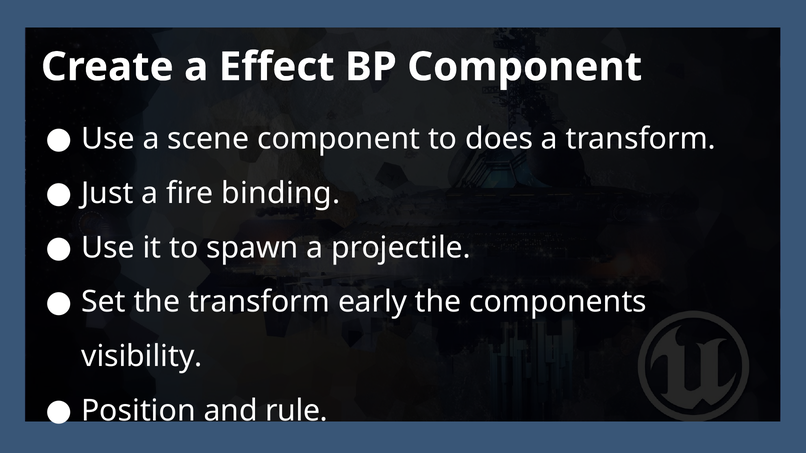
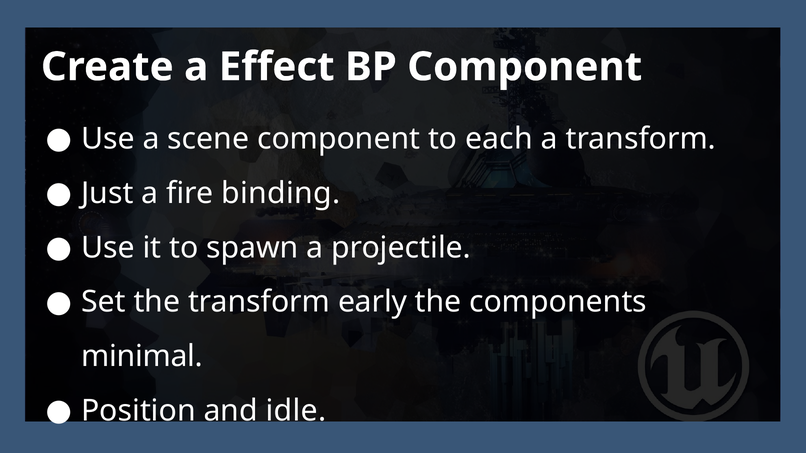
does: does -> each
visibility: visibility -> minimal
rule: rule -> idle
